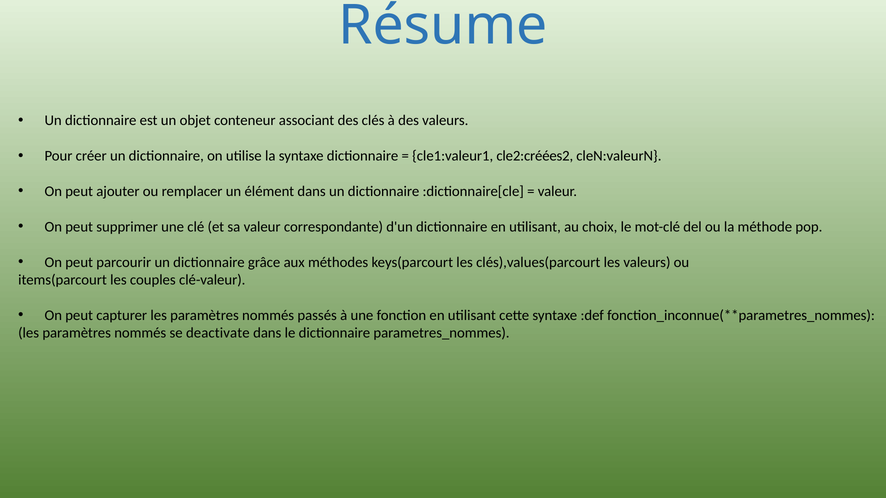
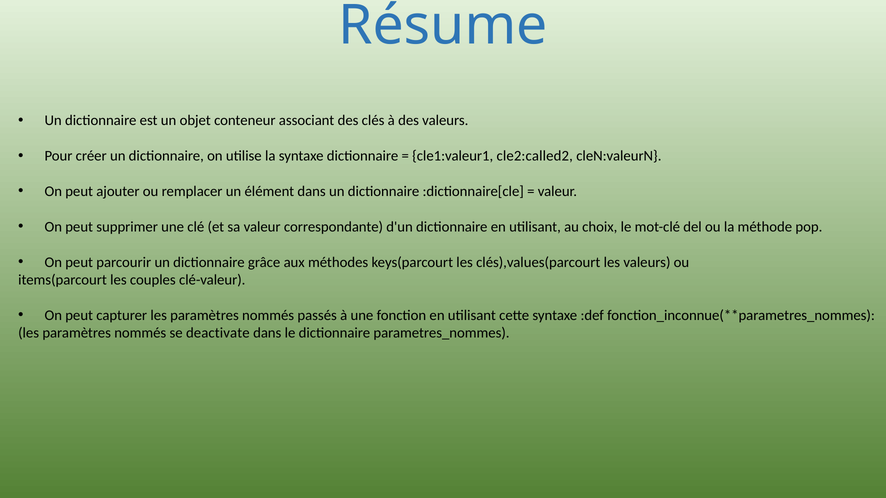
cle2:créées2: cle2:créées2 -> cle2:called2
